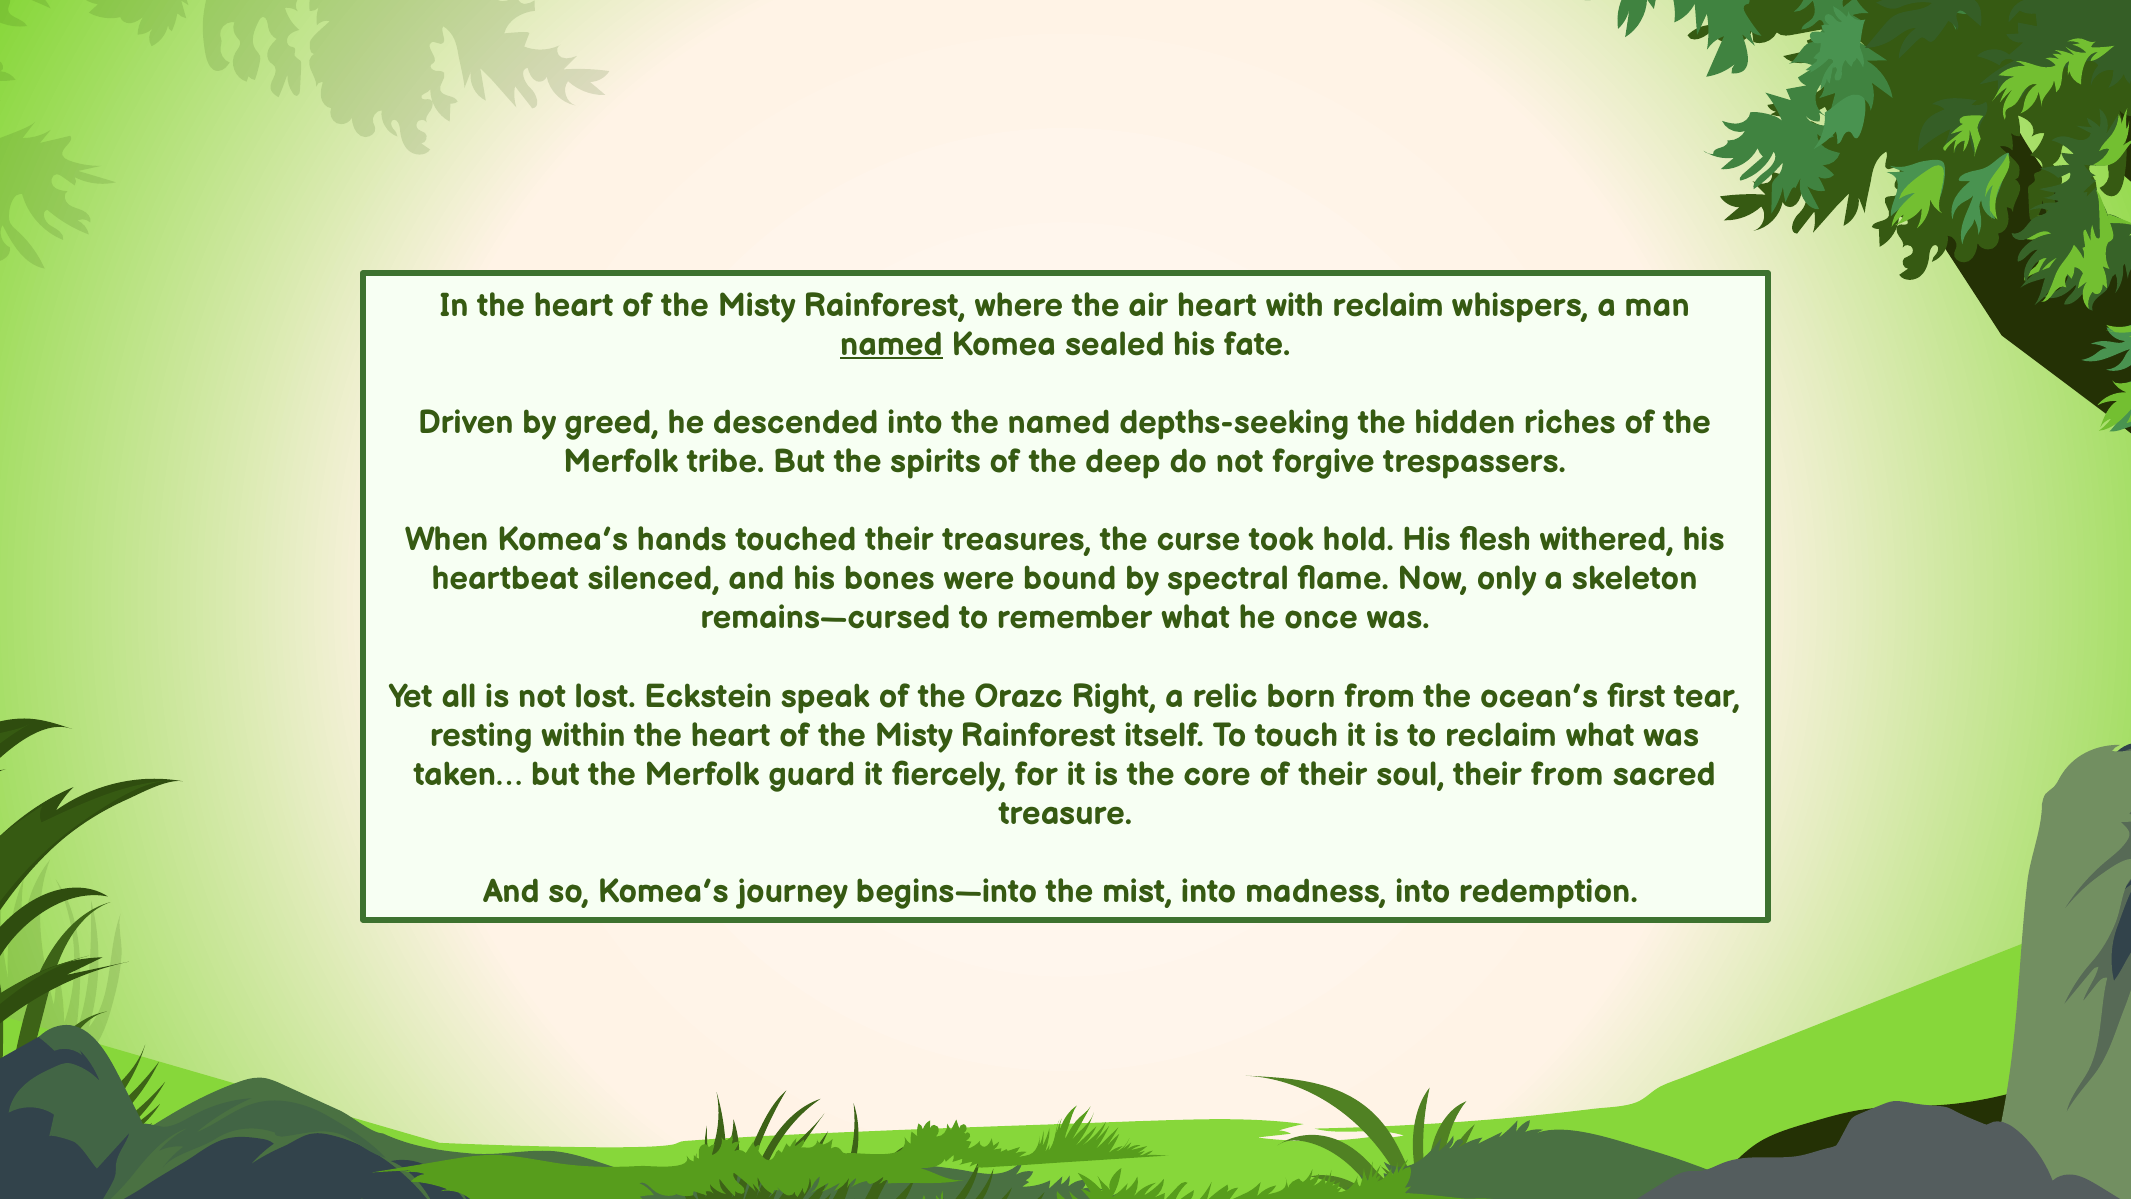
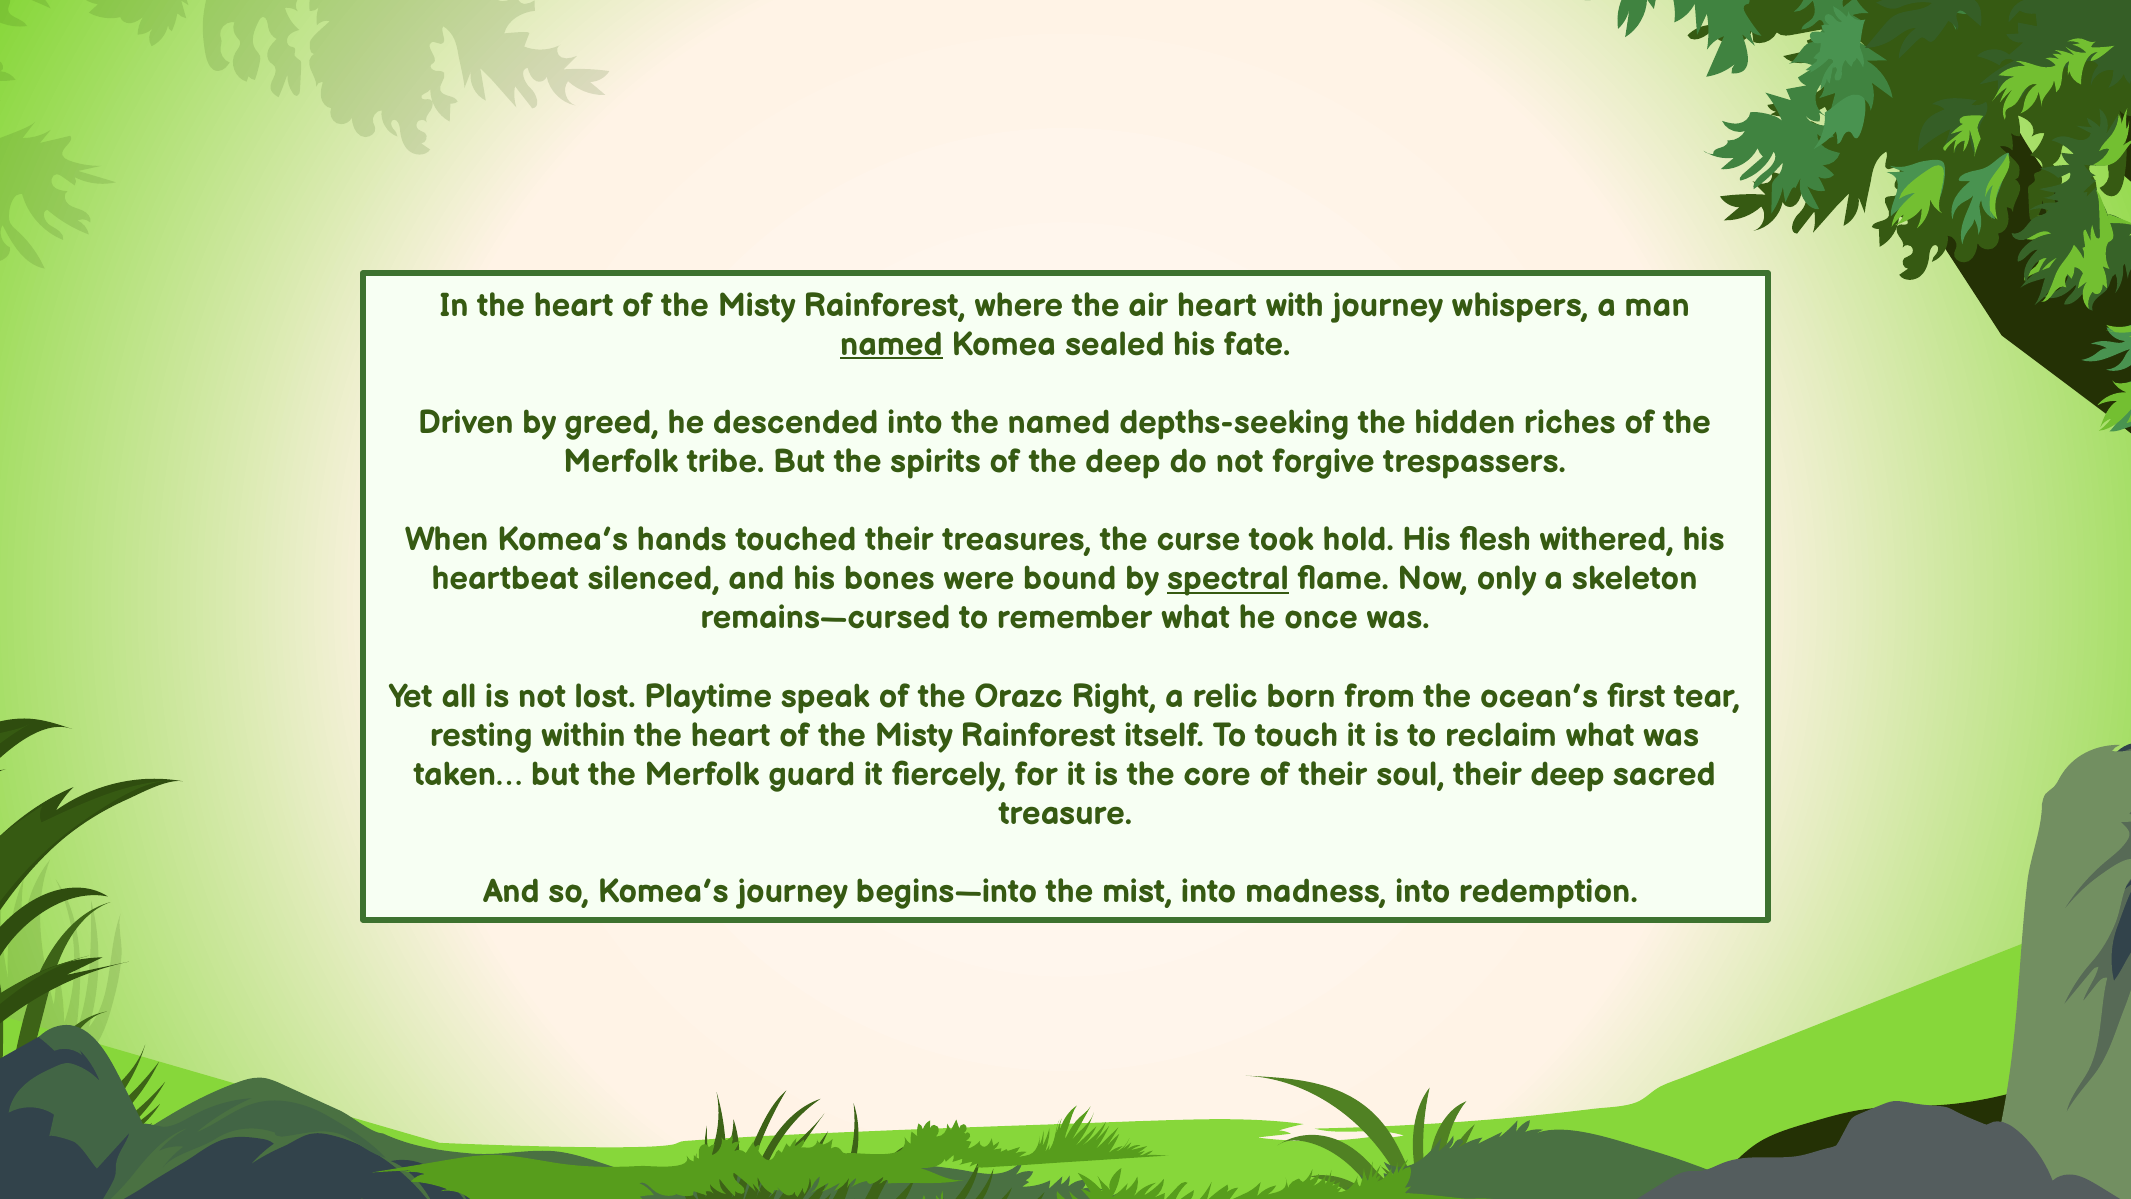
with reclaim: reclaim -> journey
spectral underline: none -> present
Eckstein: Eckstein -> Playtime
their from: from -> deep
